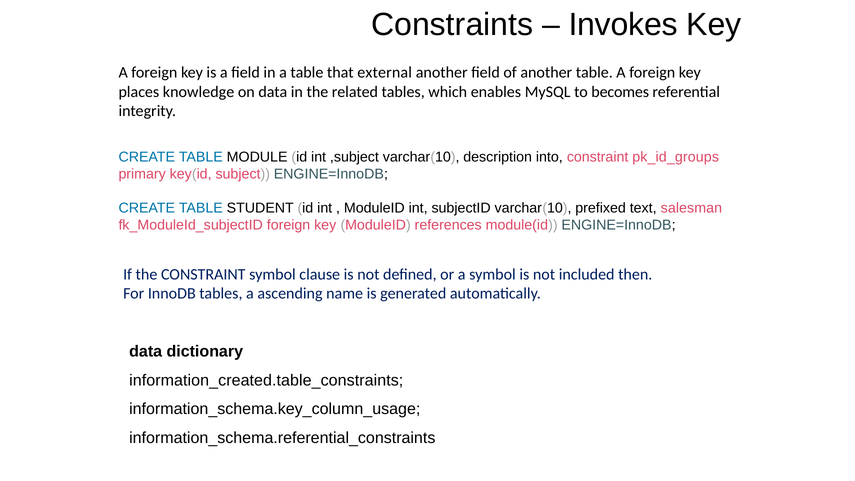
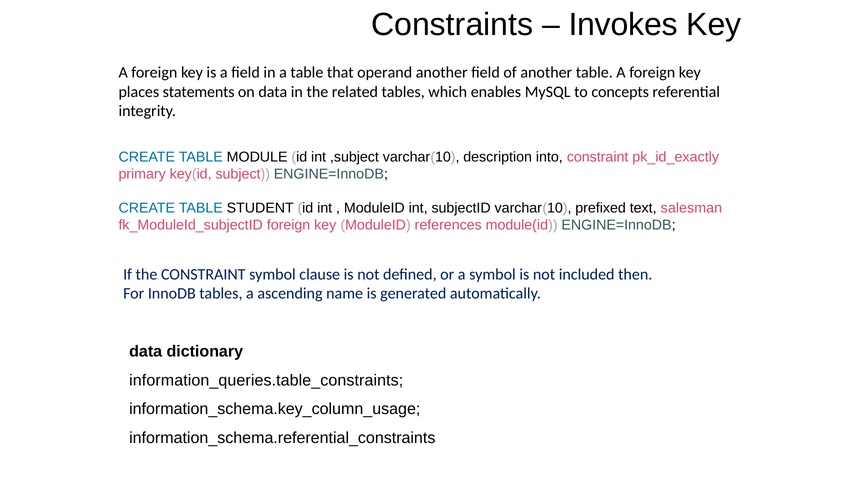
external: external -> operand
knowledge: knowledge -> statements
becomes: becomes -> concepts
pk_id_groups: pk_id_groups -> pk_id_exactly
information_created.table_constraints: information_created.table_constraints -> information_queries.table_constraints
